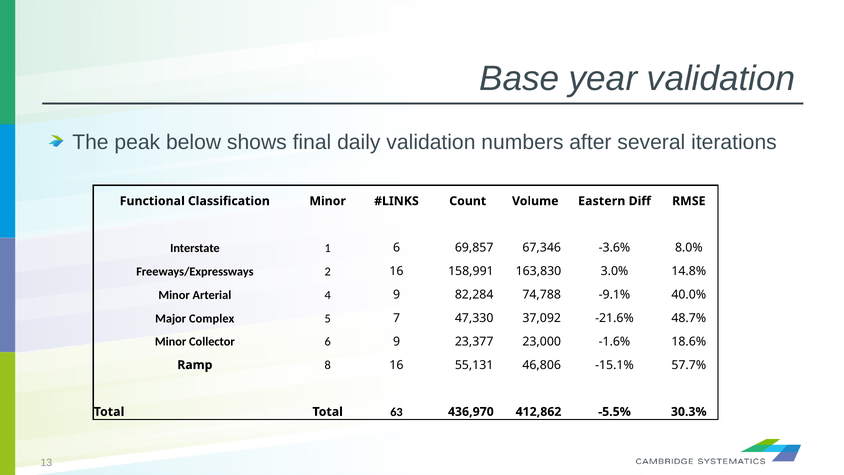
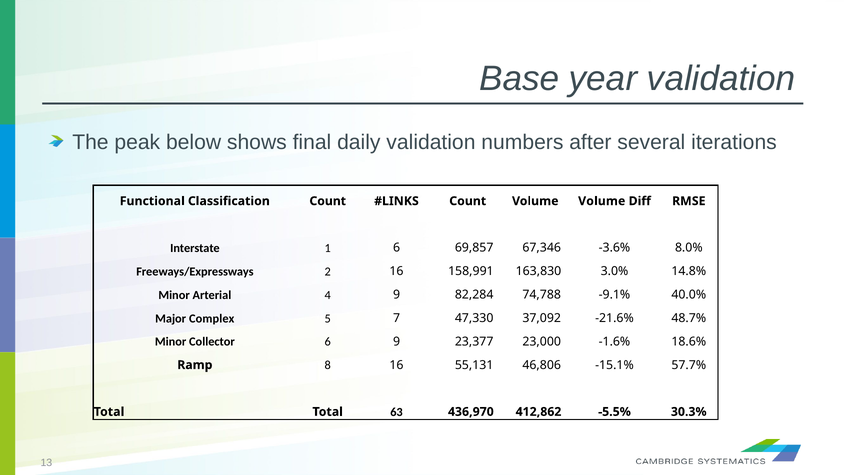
Classification Minor: Minor -> Count
Volume Eastern: Eastern -> Volume
